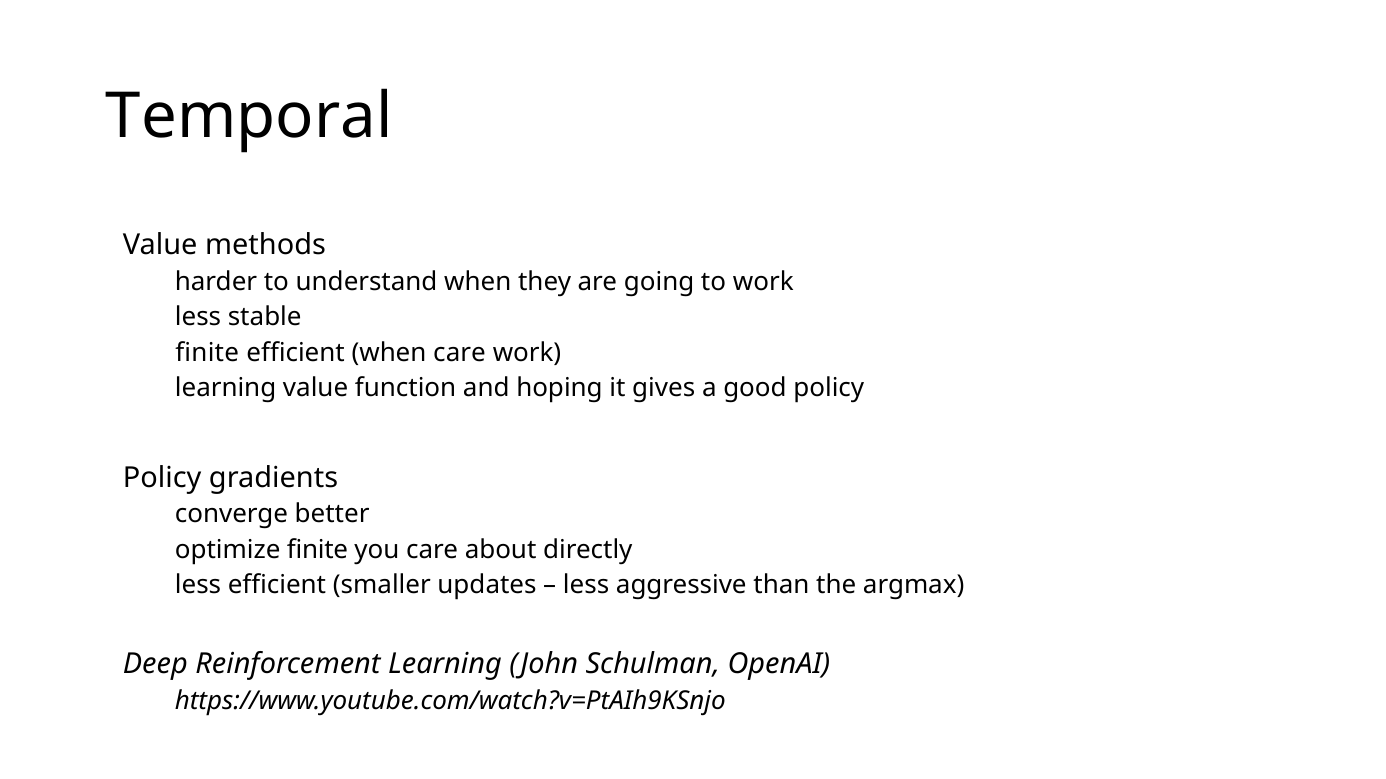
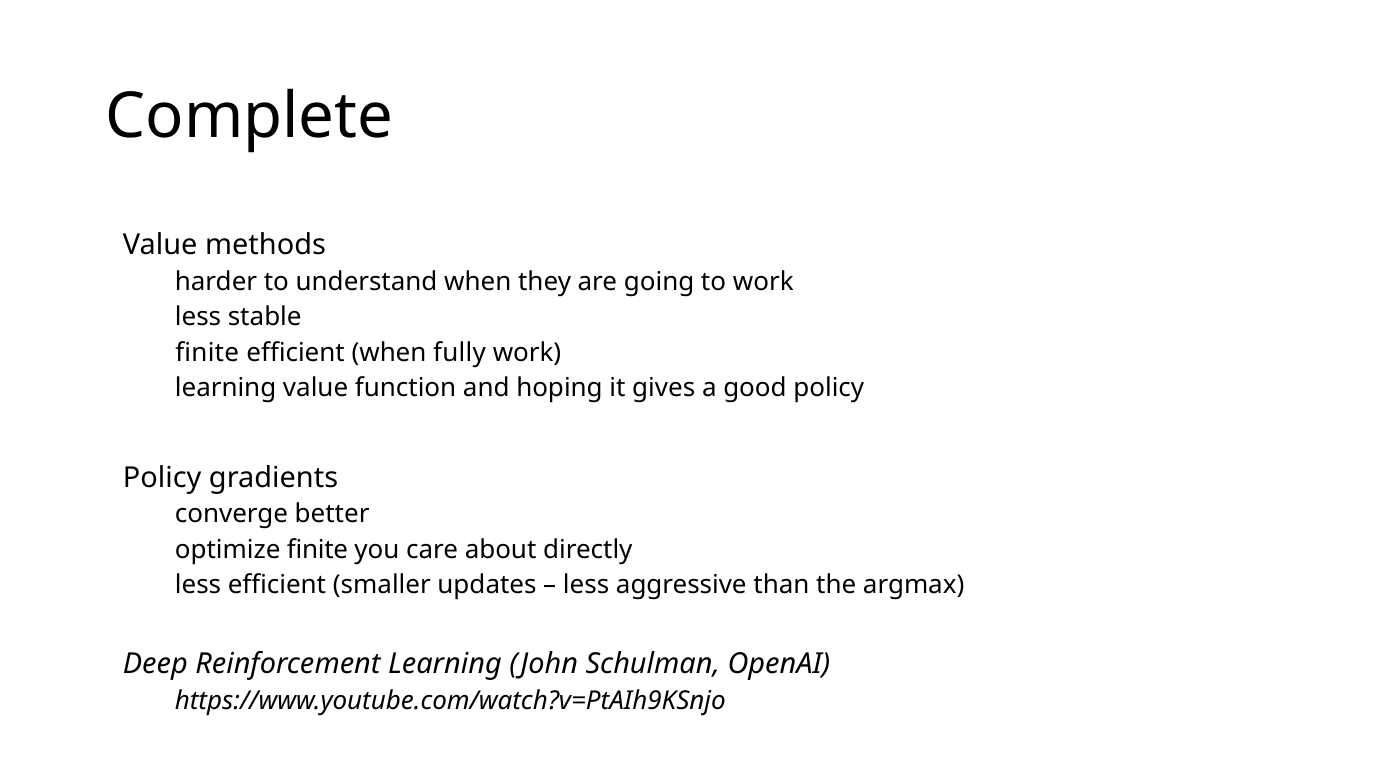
Temporal: Temporal -> Complete
when care: care -> fully
